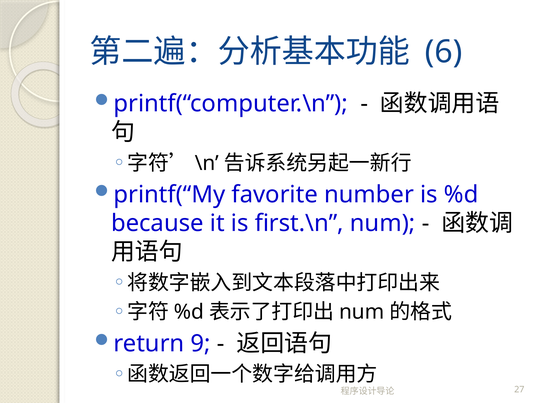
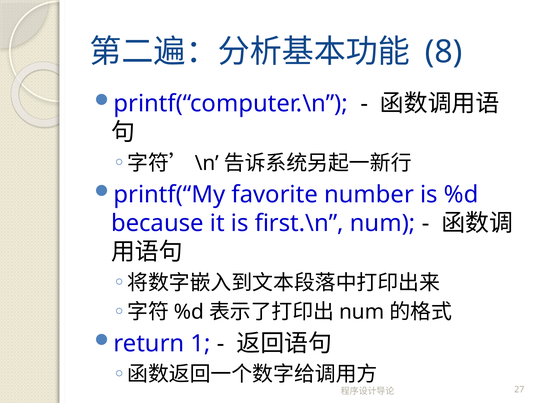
6: 6 -> 8
9: 9 -> 1
